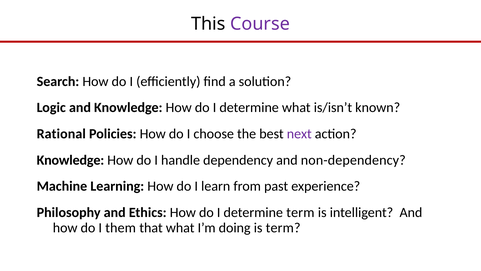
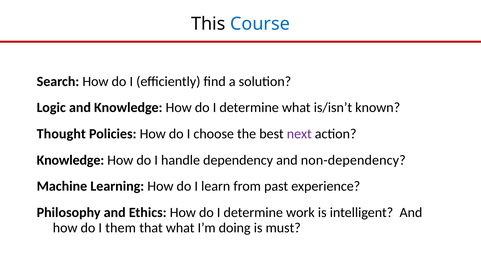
Course colour: purple -> blue
Rational: Rational -> Thought
determine term: term -> work
is term: term -> must
